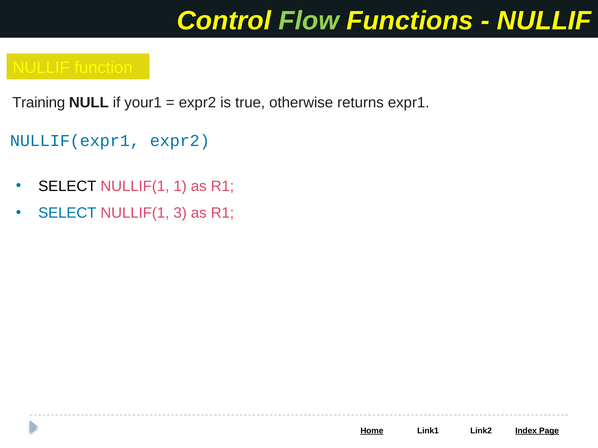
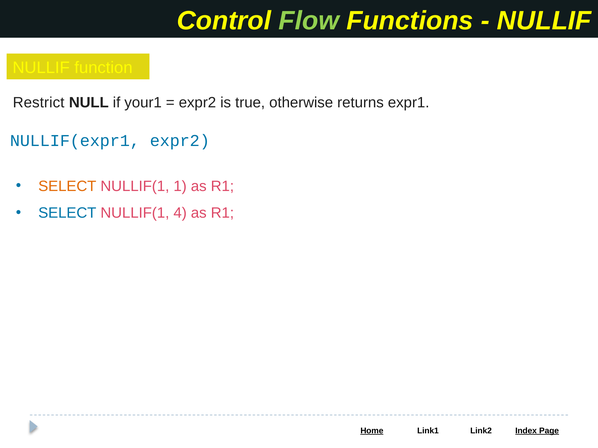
Training: Training -> Restrict
SELECT at (67, 186) colour: black -> orange
3: 3 -> 4
